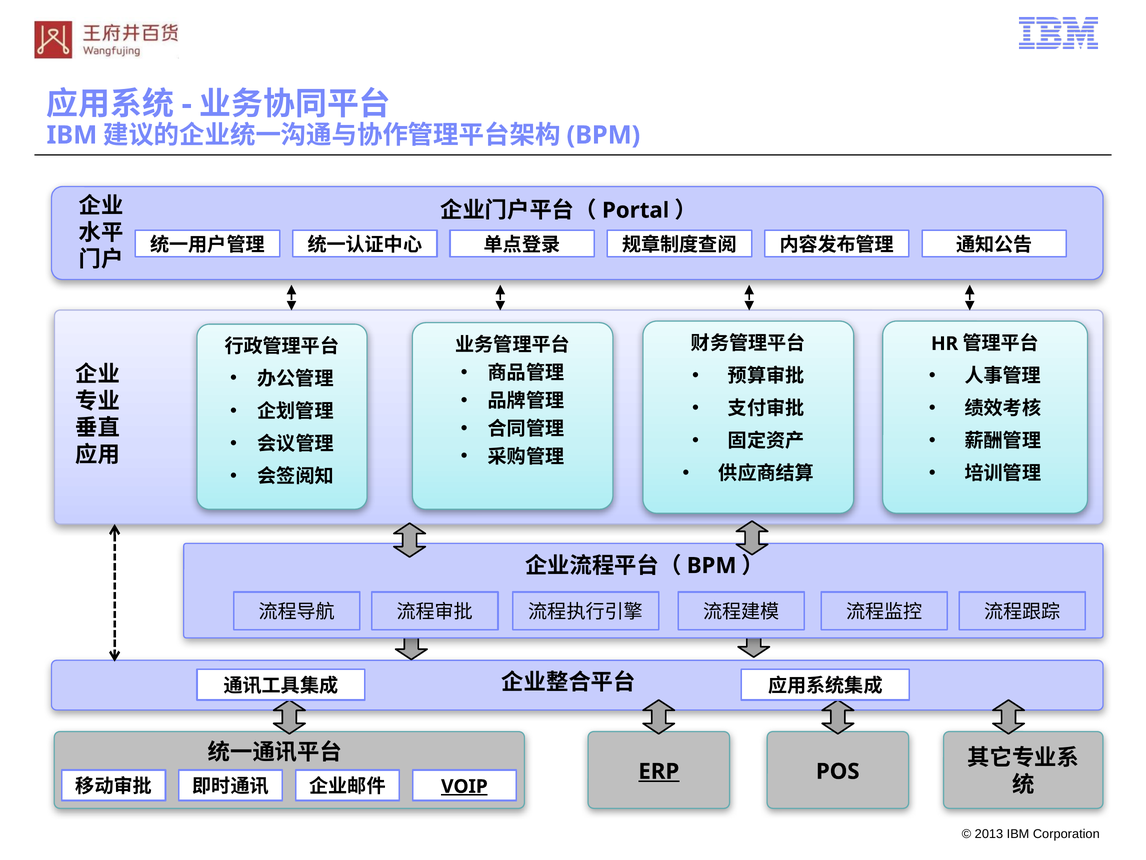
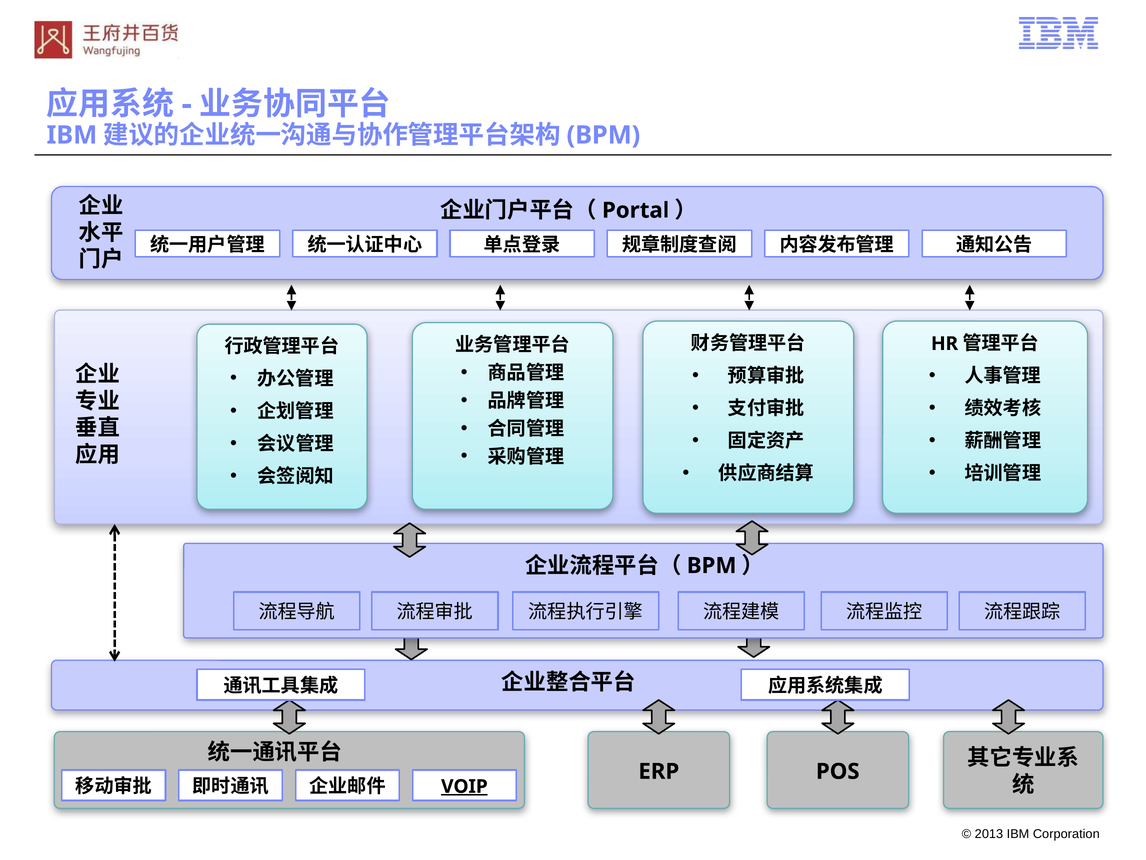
ERP underline: present -> none
